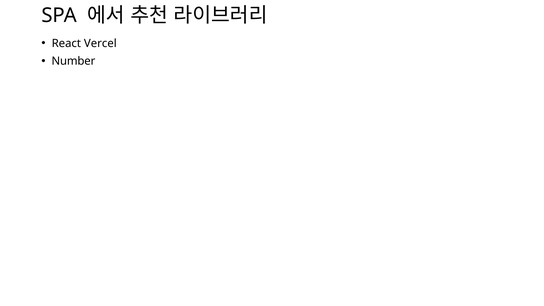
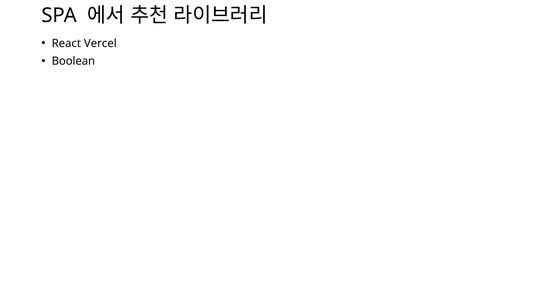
Number: Number -> Boolean
